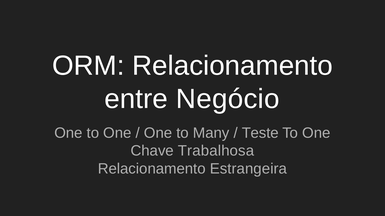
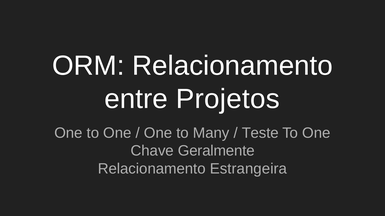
Negócio: Negócio -> Projetos
Trabalhosa: Trabalhosa -> Geralmente
